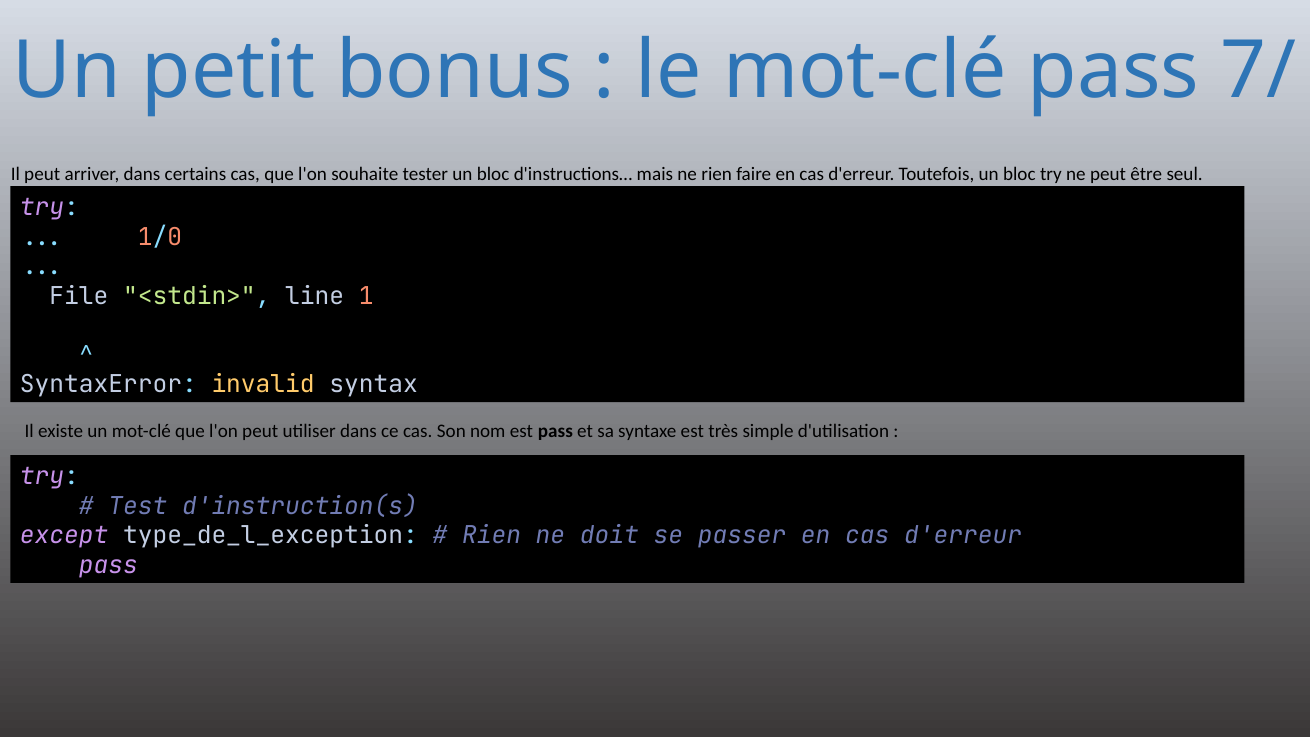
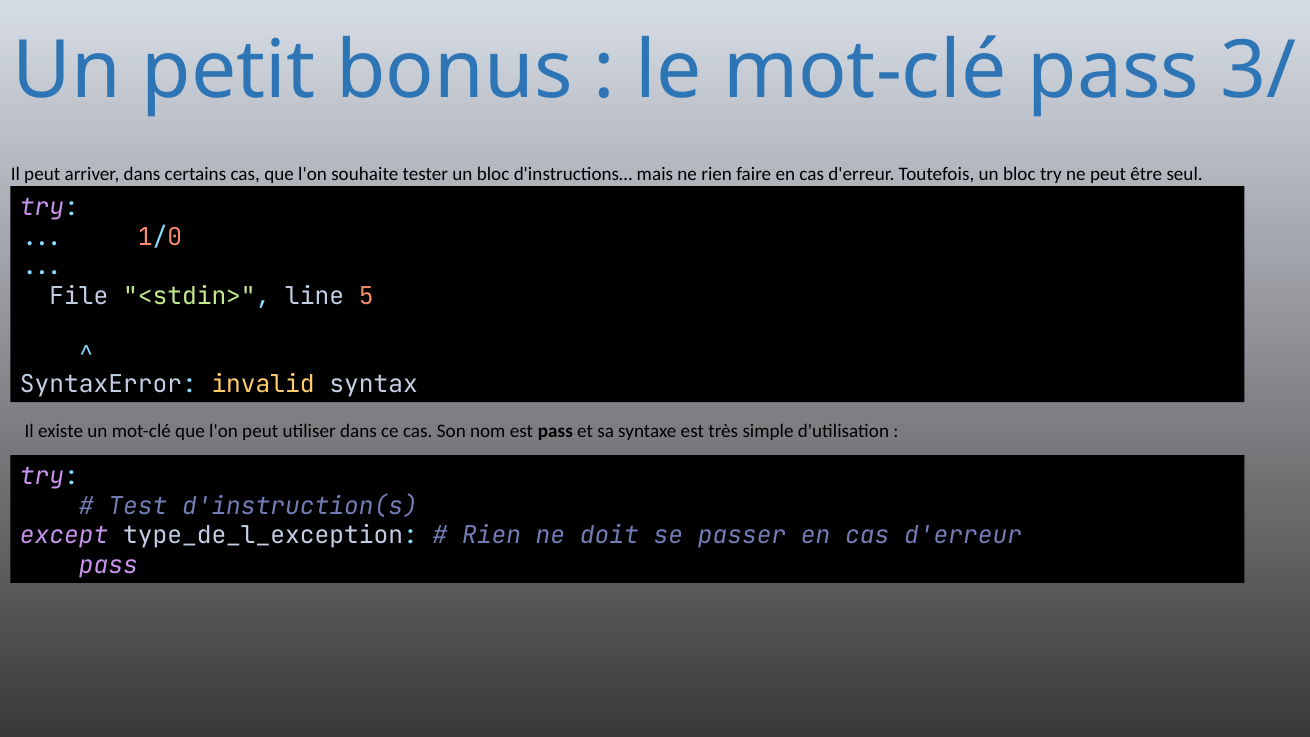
7/: 7/ -> 3/
1: 1 -> 5
